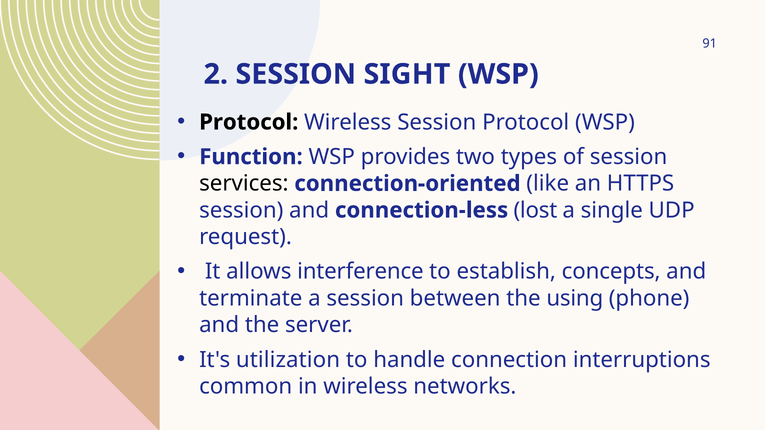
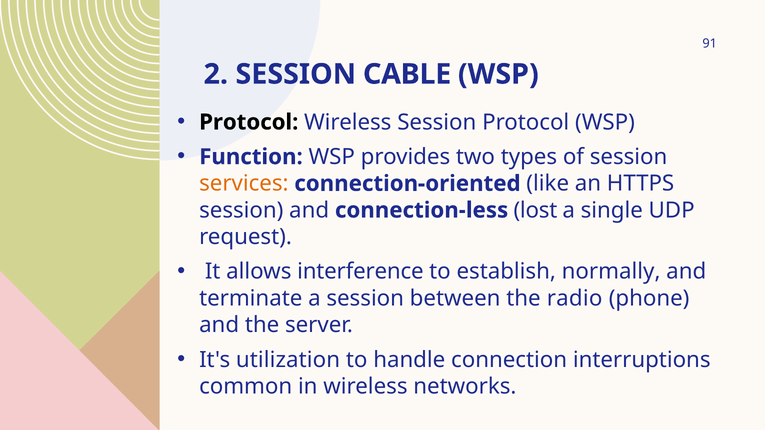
SIGHT: SIGHT -> CABLE
services colour: black -> orange
concepts: concepts -> normally
using: using -> radio
